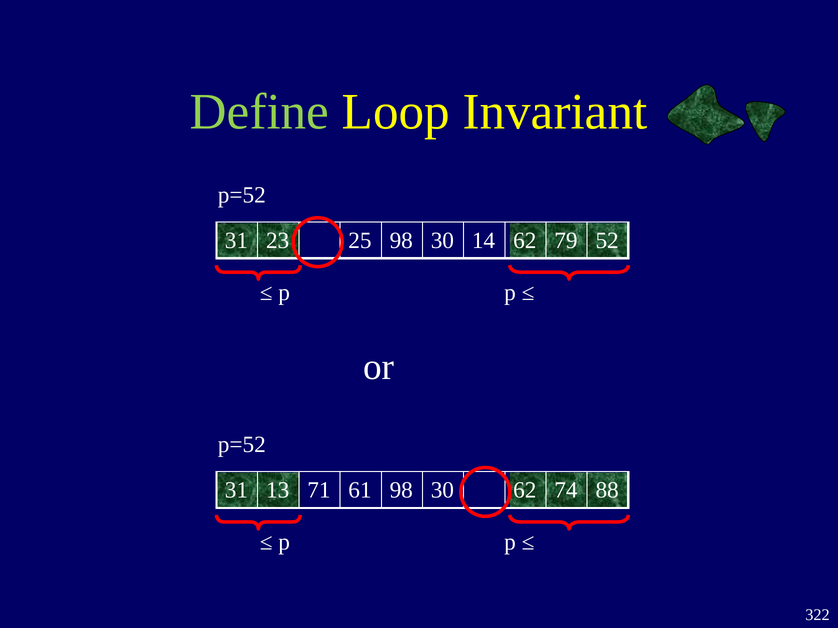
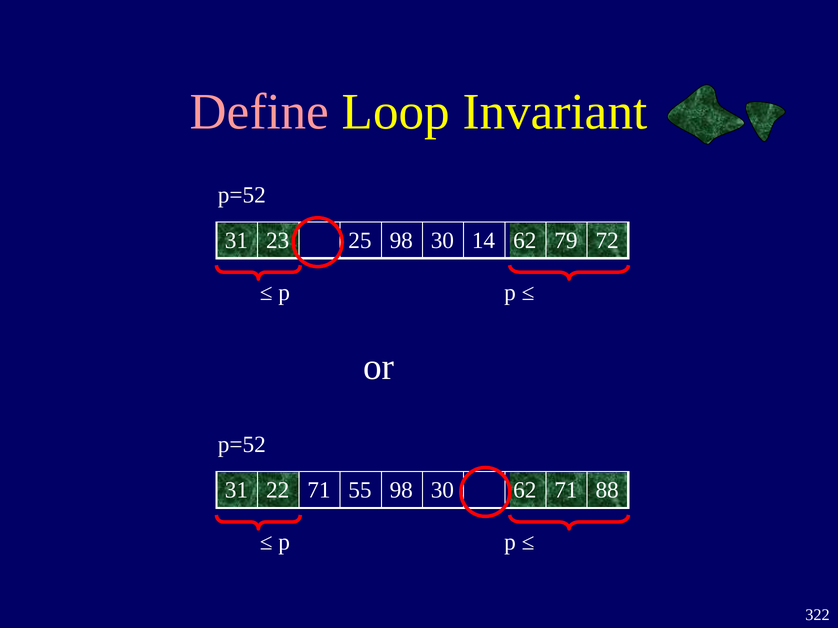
Define colour: light green -> pink
52: 52 -> 72
13: 13 -> 22
61: 61 -> 55
62 74: 74 -> 71
